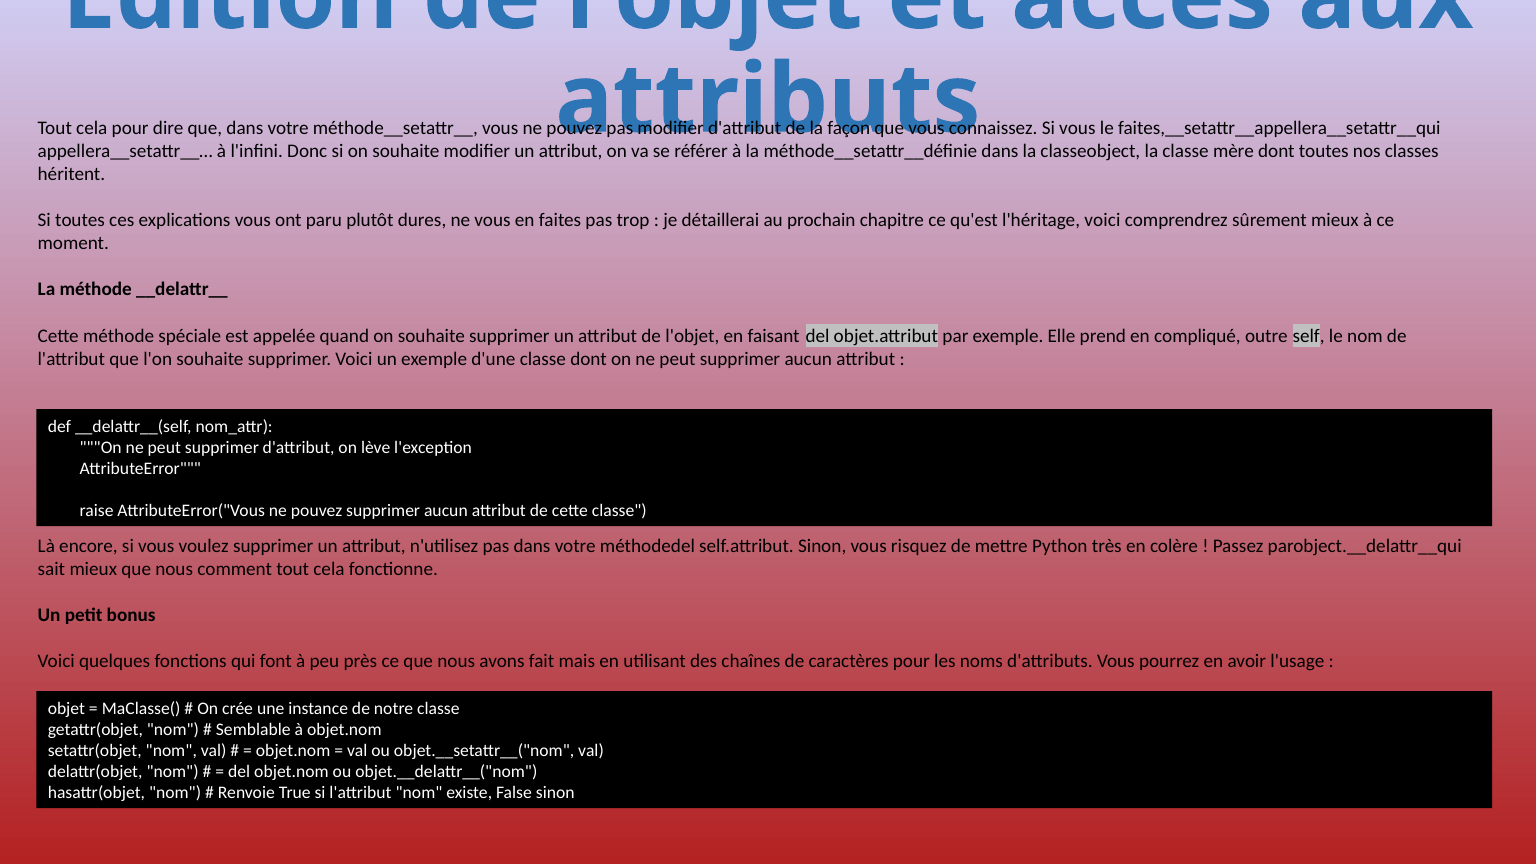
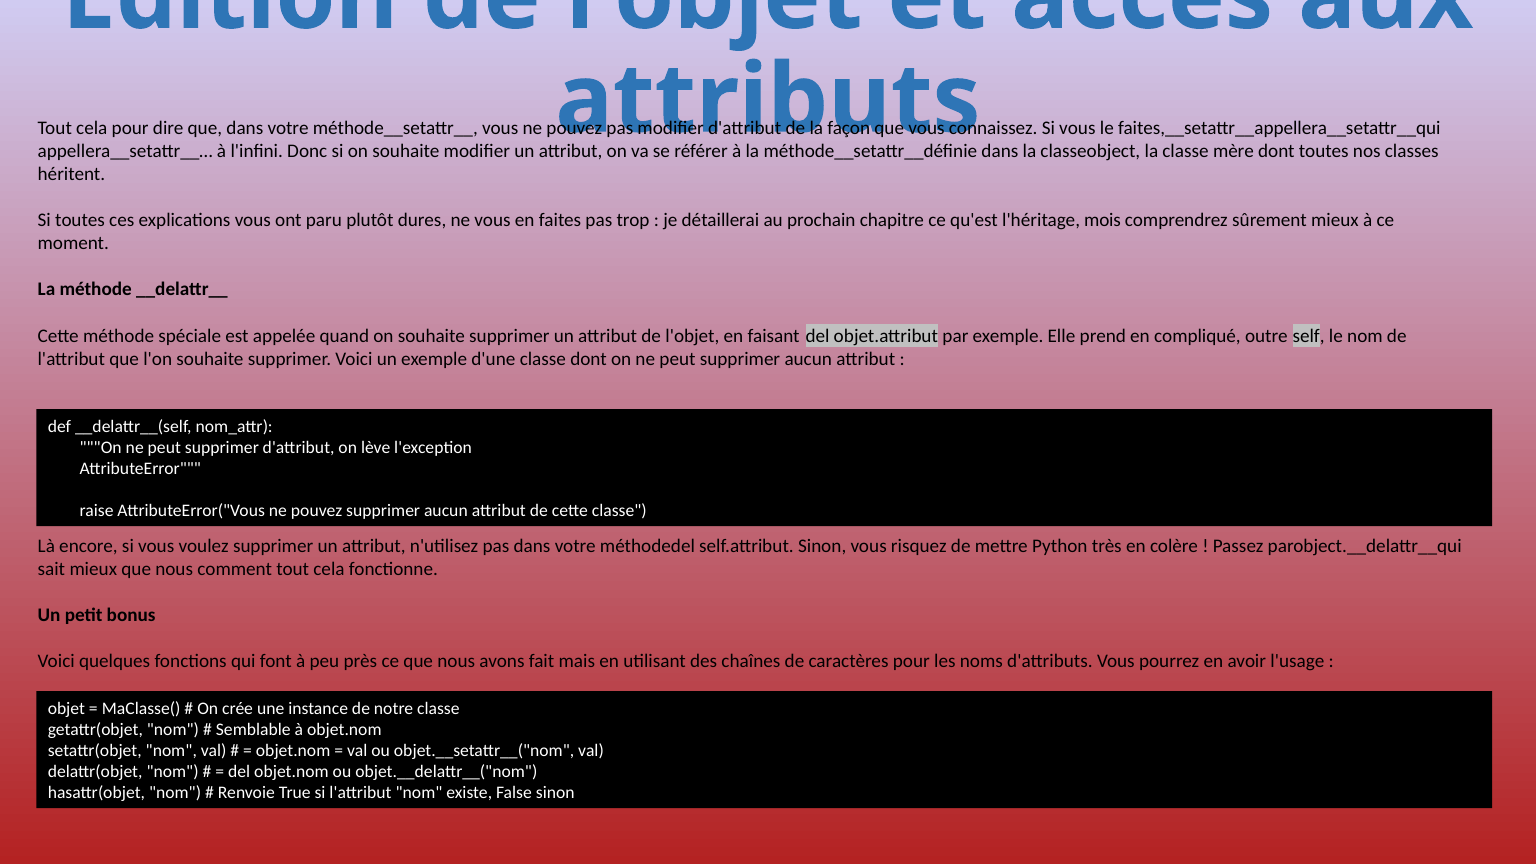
l'héritage voici: voici -> mois
